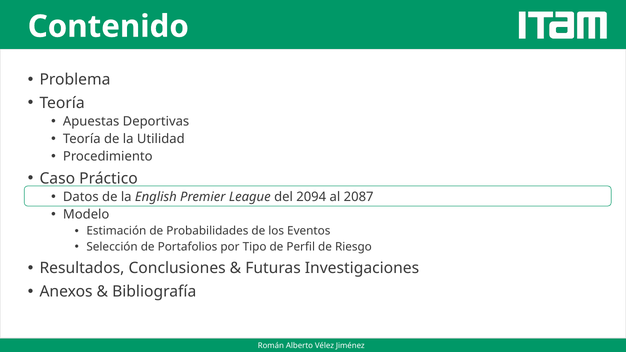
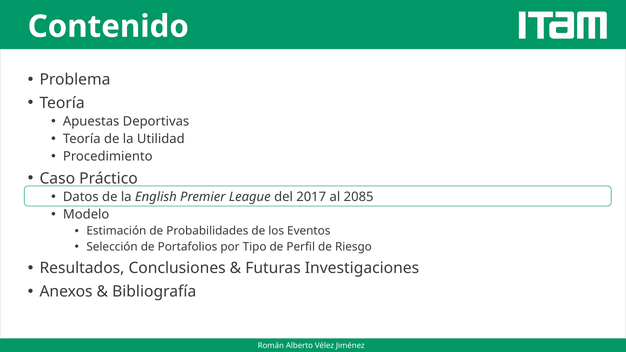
2094: 2094 -> 2017
2087: 2087 -> 2085
